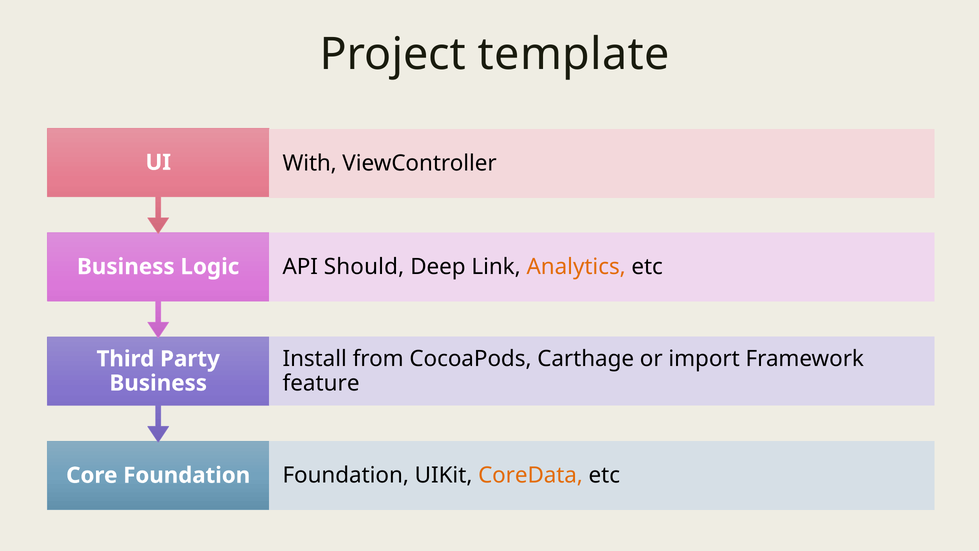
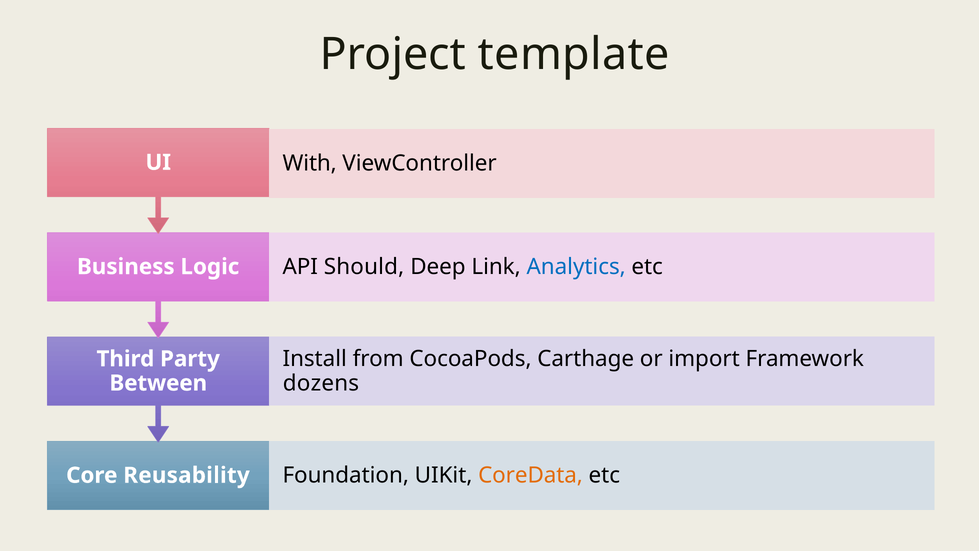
Analytics colour: orange -> blue
feature: feature -> dozens
Business at (158, 383): Business -> Between
Core Foundation: Foundation -> Reusability
